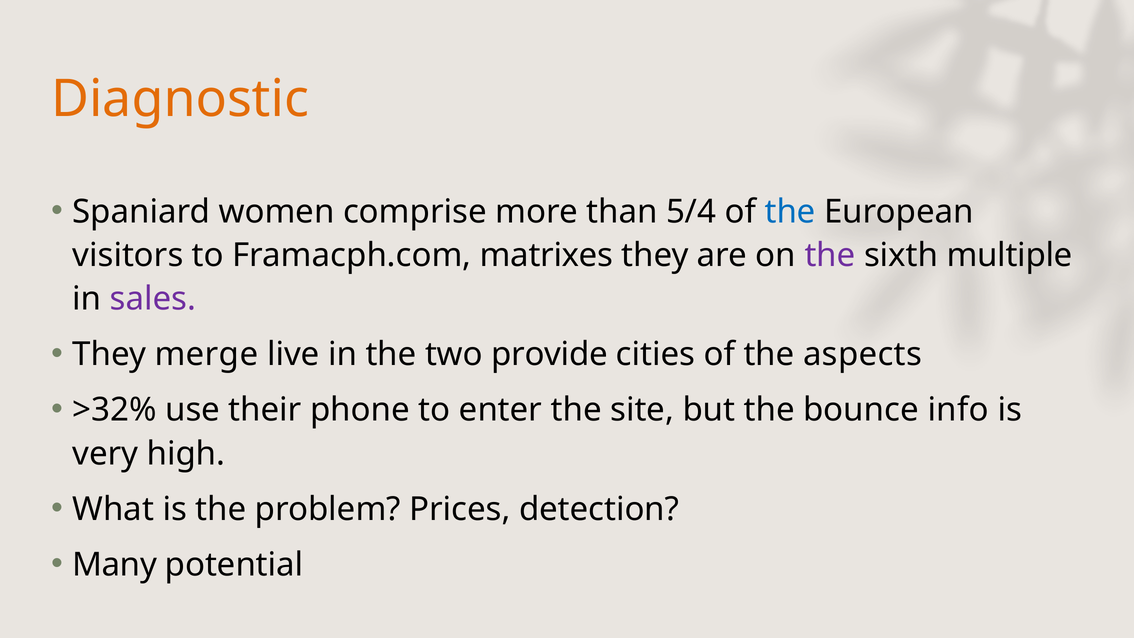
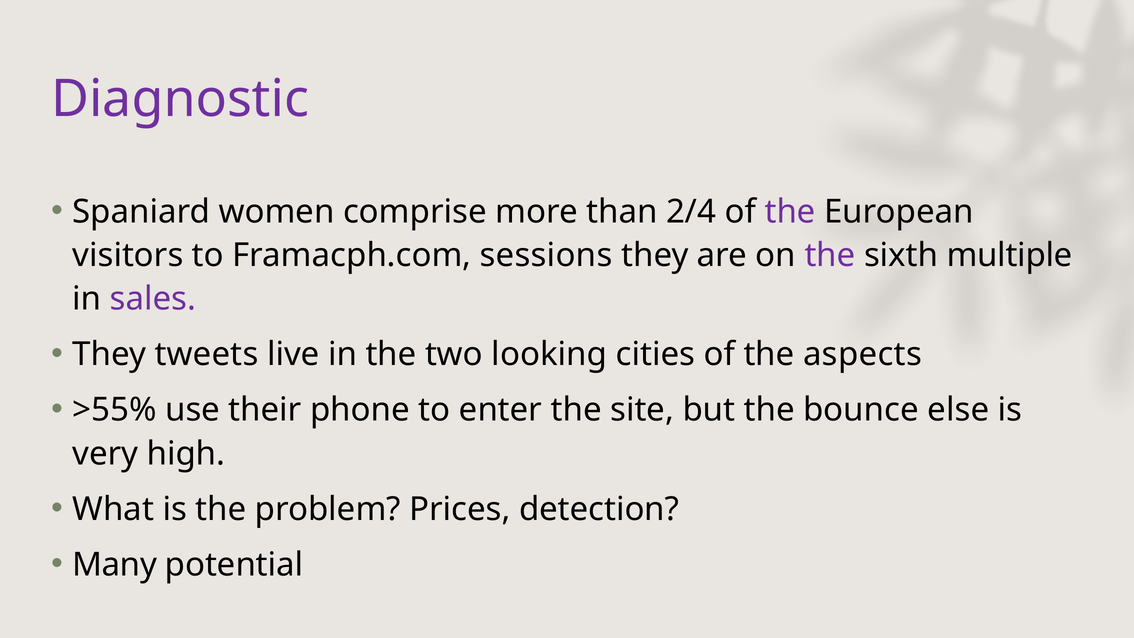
Diagnostic colour: orange -> purple
5/4: 5/4 -> 2/4
the at (790, 212) colour: blue -> purple
matrixes: matrixes -> sessions
merge: merge -> tweets
provide: provide -> looking
>32%: >32% -> >55%
info: info -> else
